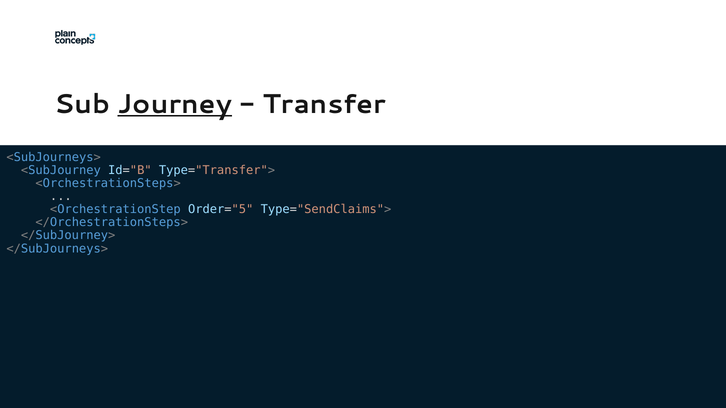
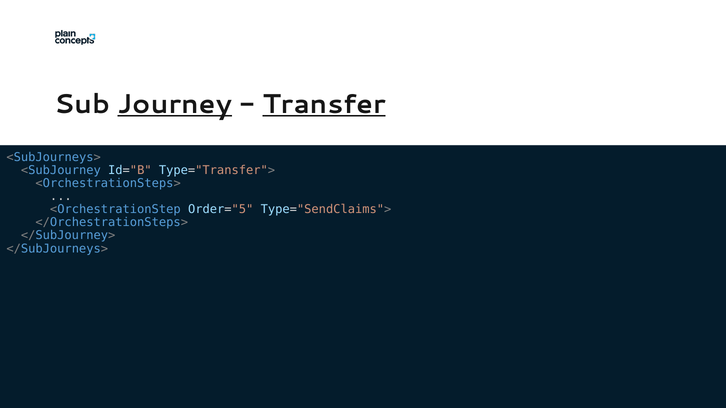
Transfer underline: none -> present
